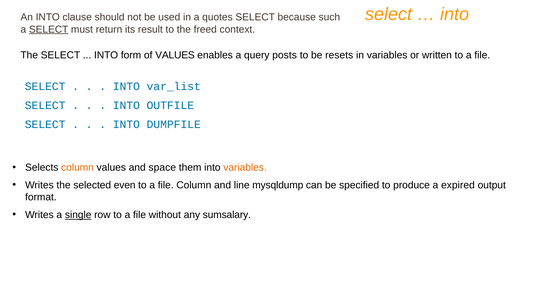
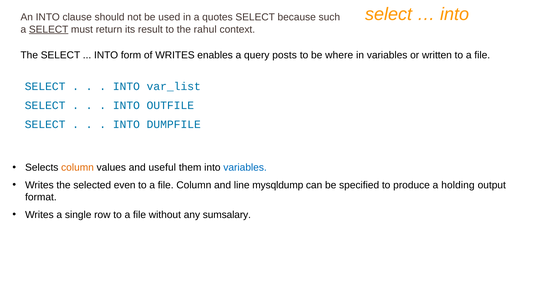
freed: freed -> rahul
of VALUES: VALUES -> WRITES
resets: resets -> where
space: space -> useful
variables at (245, 168) colour: orange -> blue
expired: expired -> holding
single underline: present -> none
